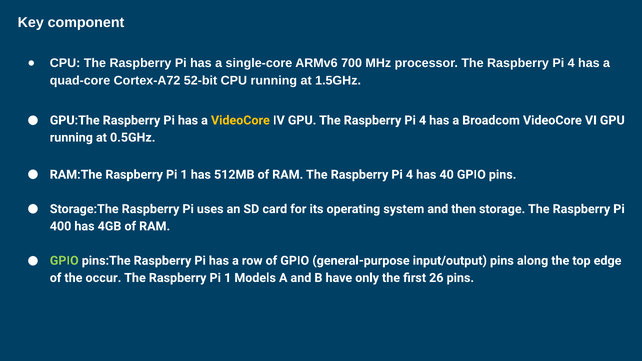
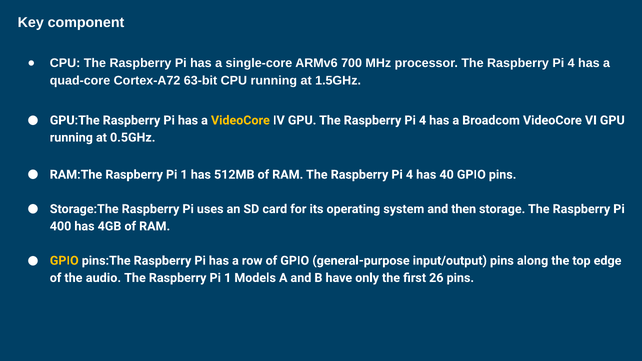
52-bit: 52-bit -> 63-bit
GPIO at (64, 261) colour: light green -> yellow
occur: occur -> audio
